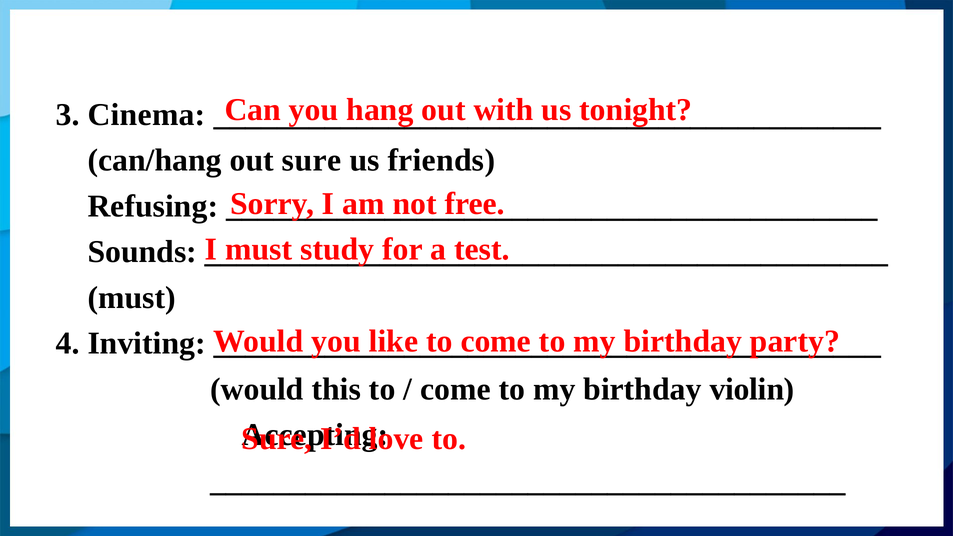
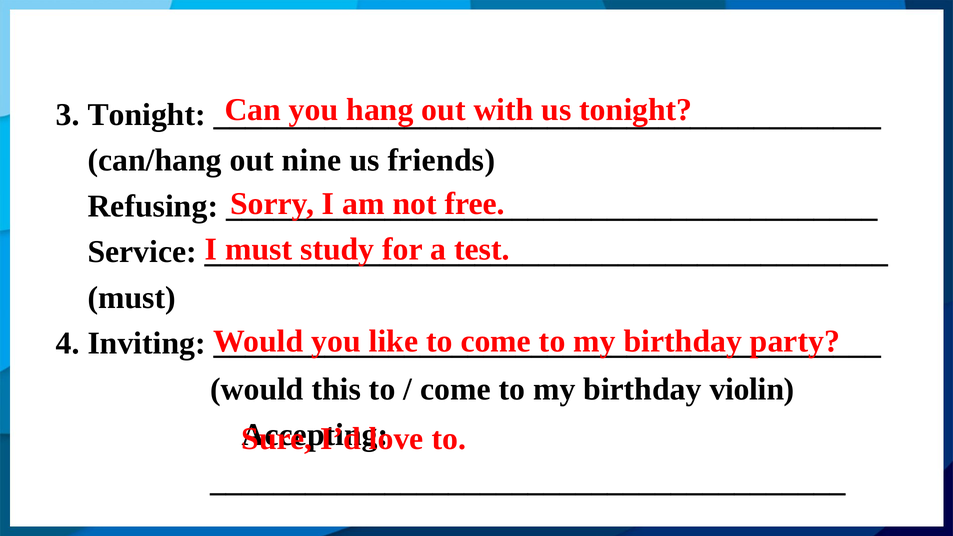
3 Cinema: Cinema -> Tonight
out sure: sure -> nine
Sounds: Sounds -> Service
